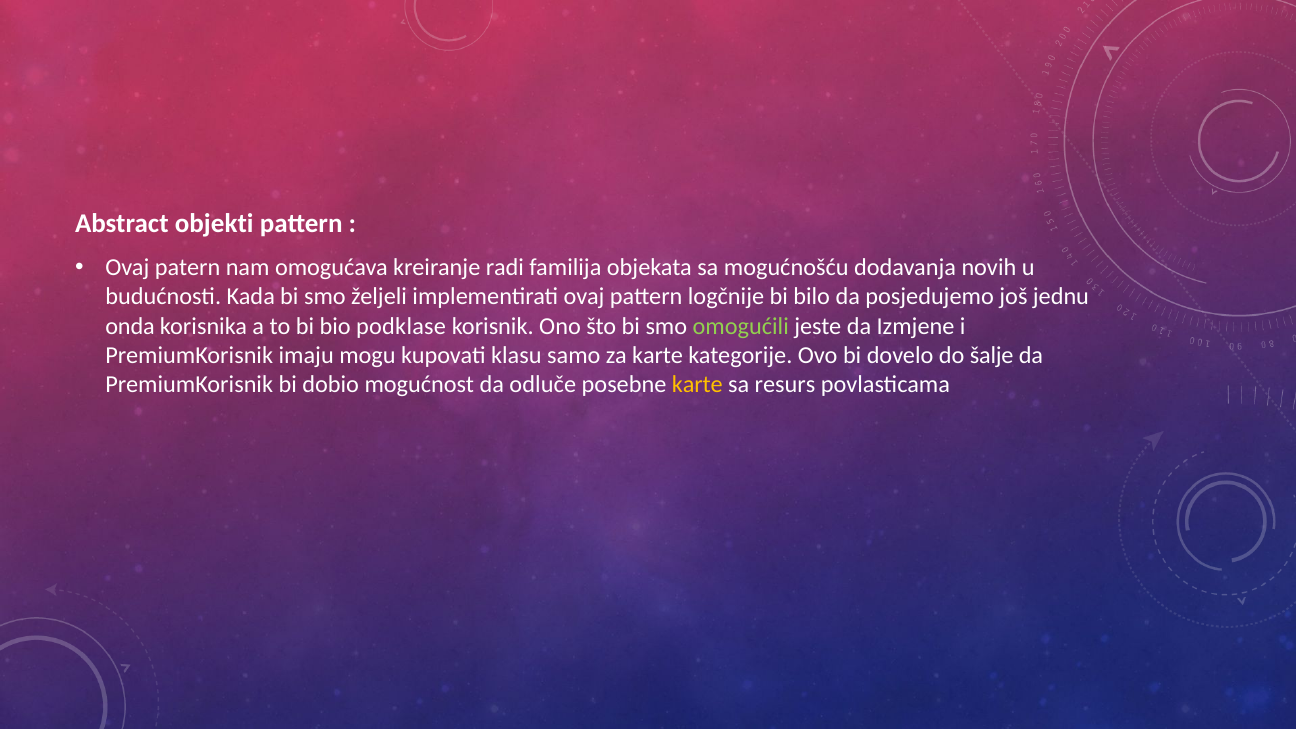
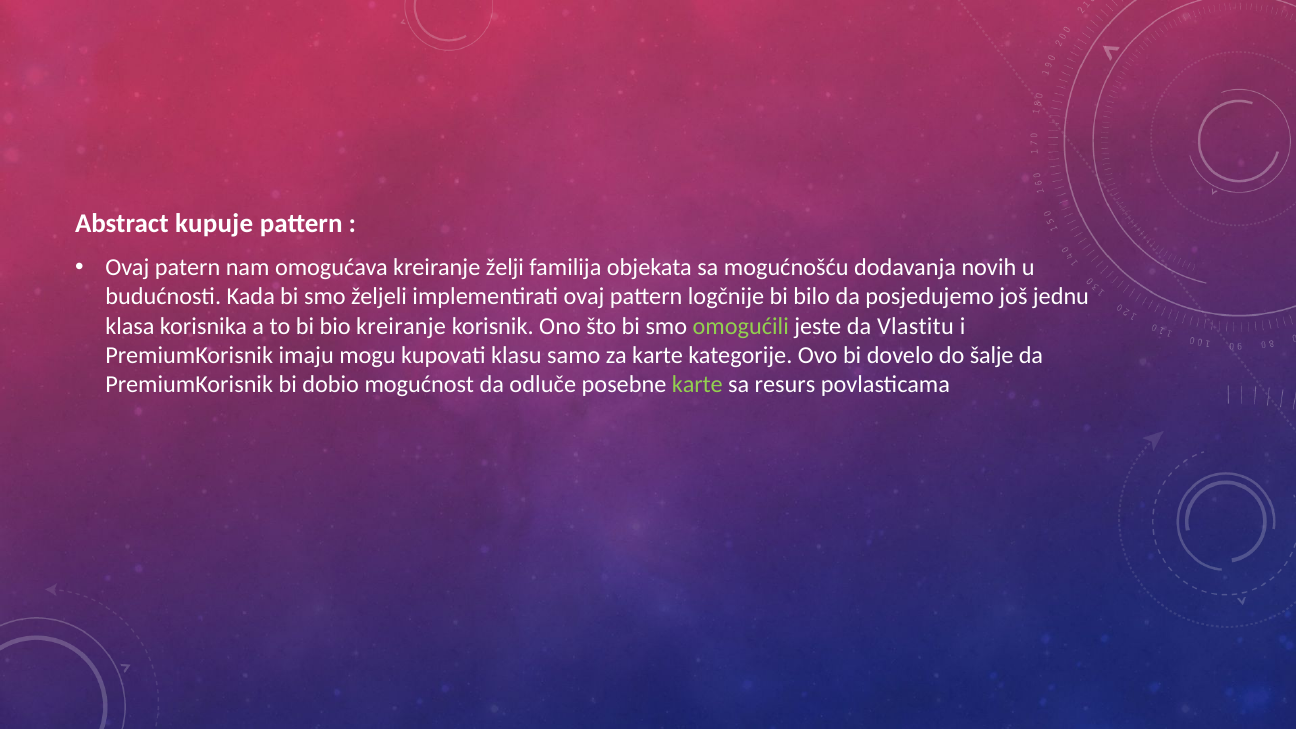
objekti: objekti -> kupuje
radi: radi -> želji
onda: onda -> klasa
bio podklase: podklase -> kreiranje
Izmjene: Izmjene -> Vlastitu
karte at (697, 384) colour: yellow -> light green
